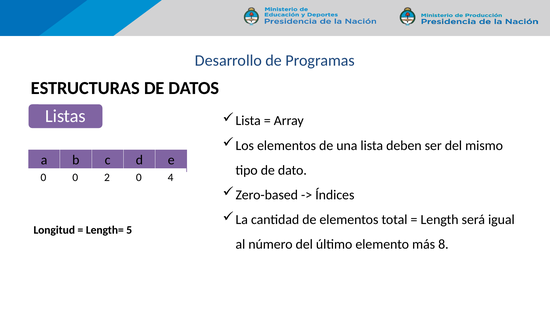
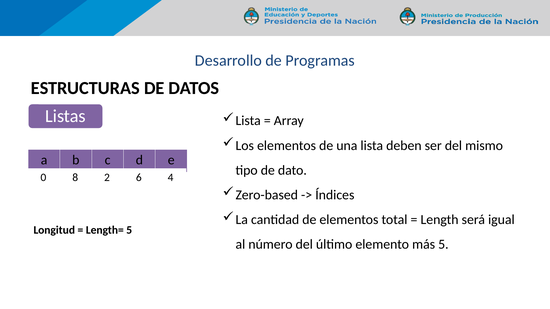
0 0: 0 -> 8
2 0: 0 -> 6
más 8: 8 -> 5
